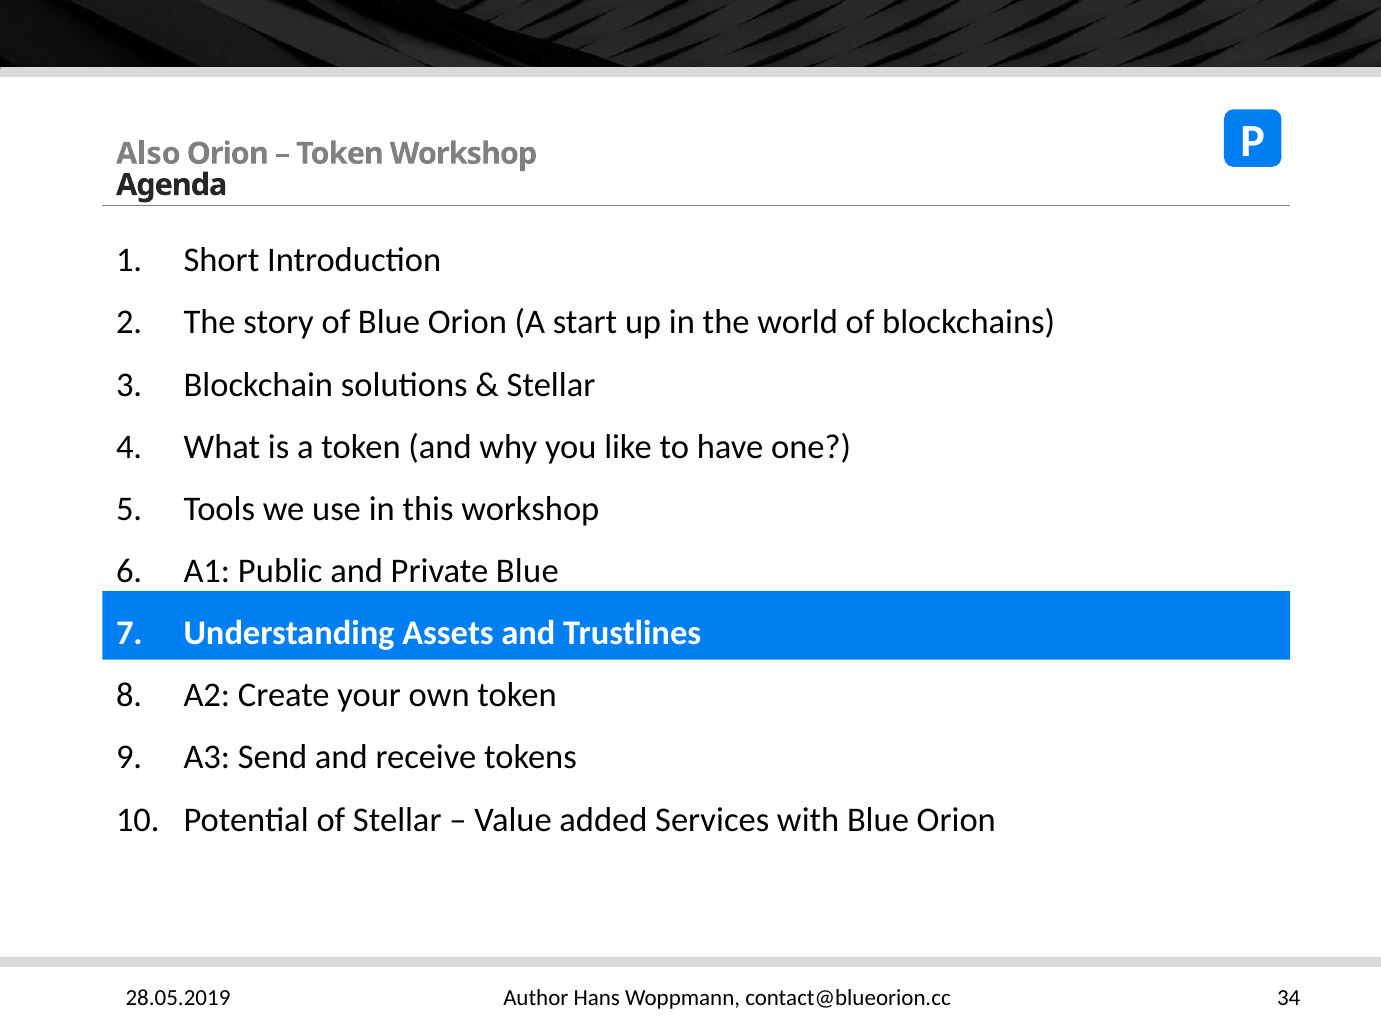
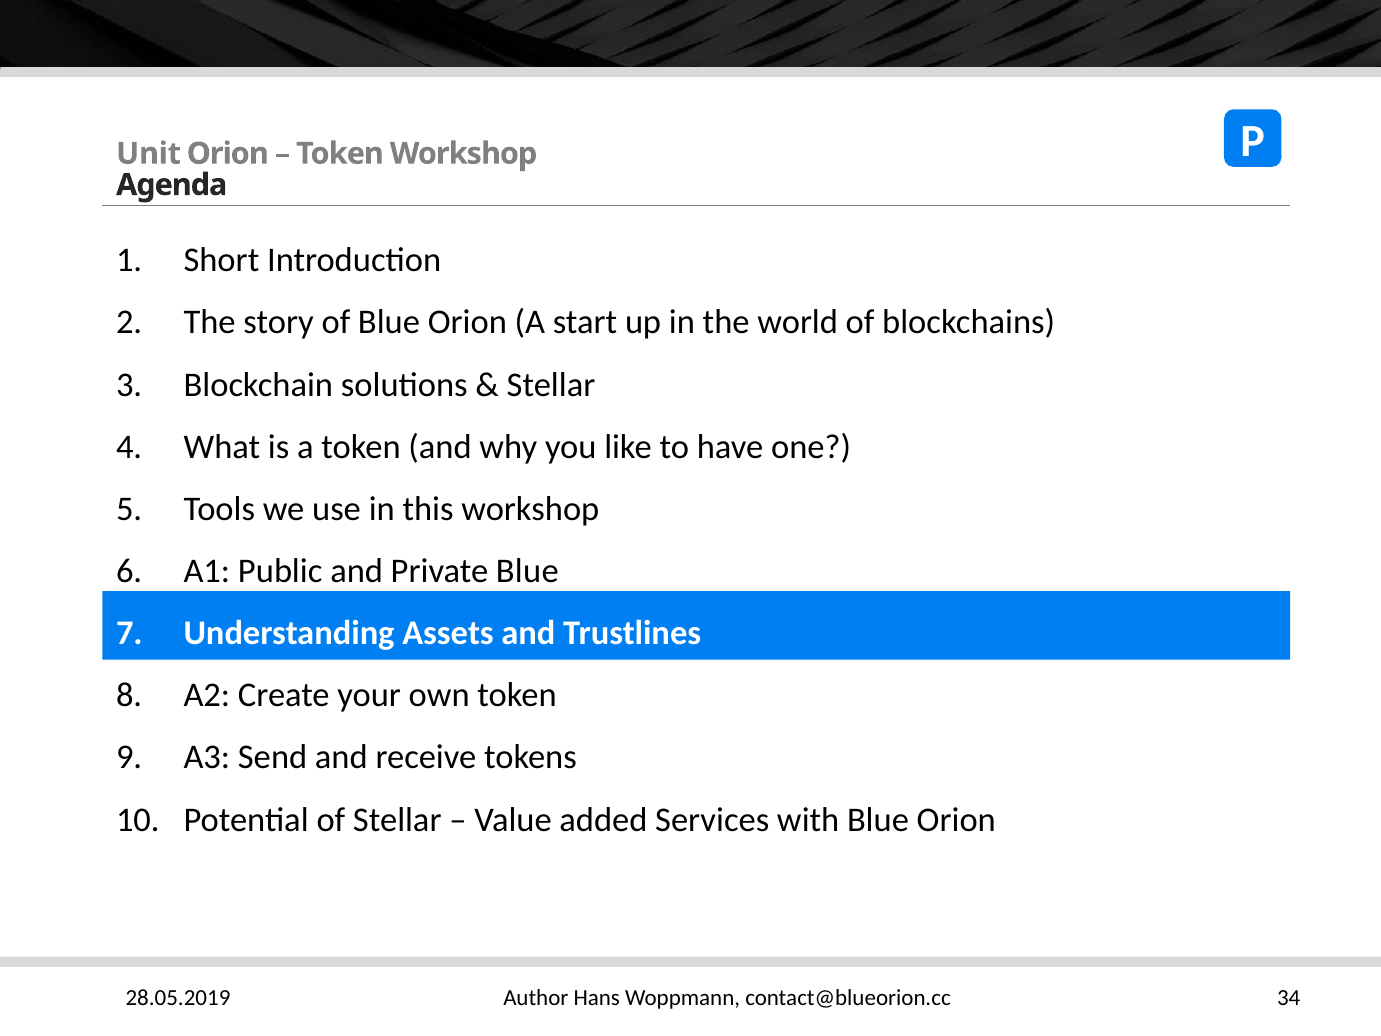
Also: Also -> Unit
